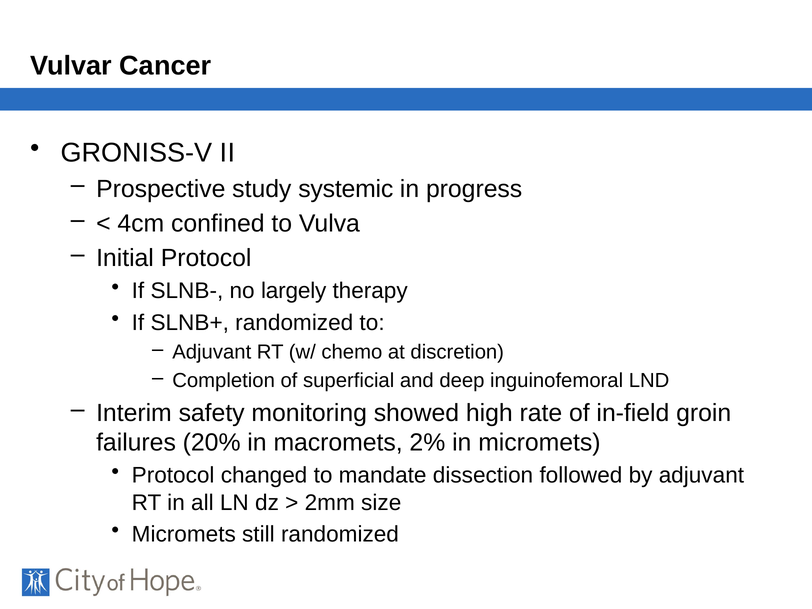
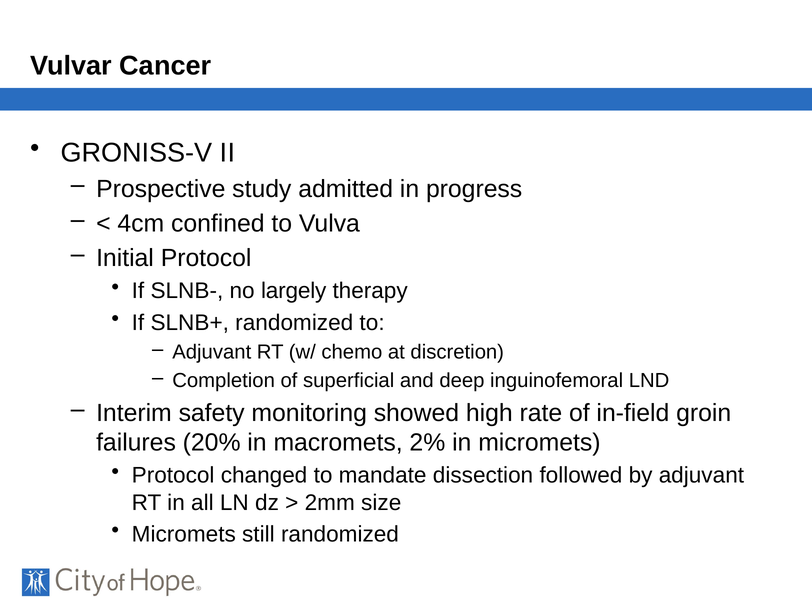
systemic: systemic -> admitted
